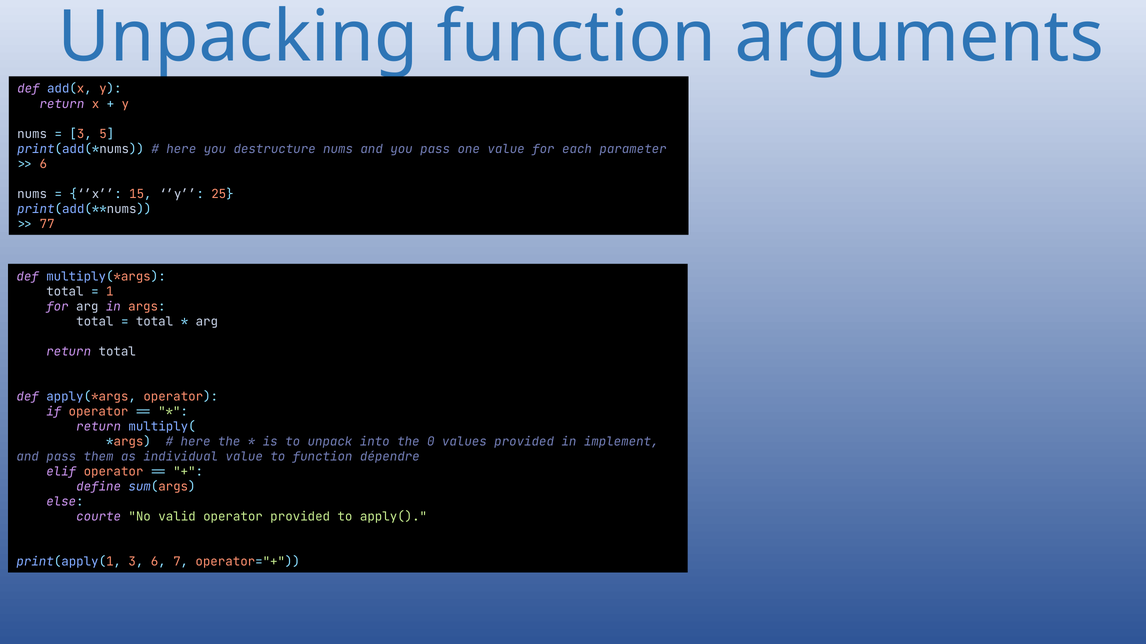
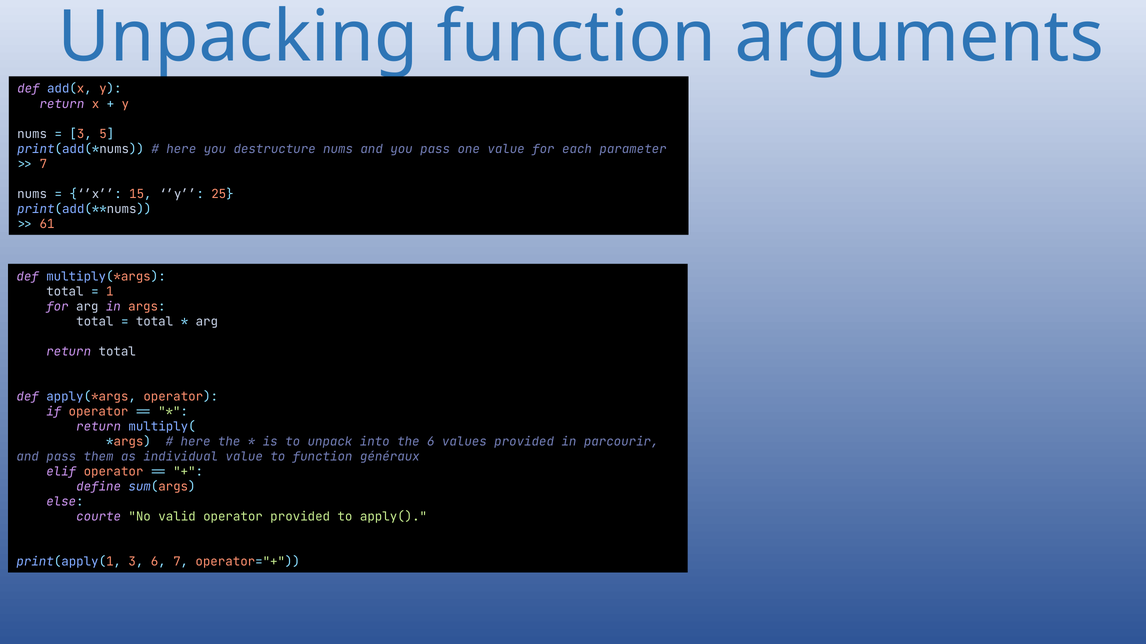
6 at (43, 164): 6 -> 7
77: 77 -> 61
the 0: 0 -> 6
implement: implement -> parcourir
dépendre: dépendre -> généraux
